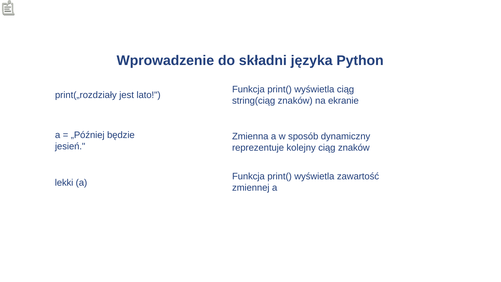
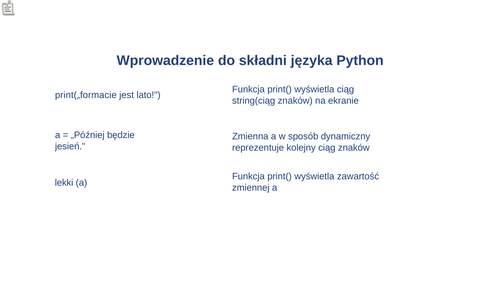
print(„rozdziały: print(„rozdziały -> print(„formacie
